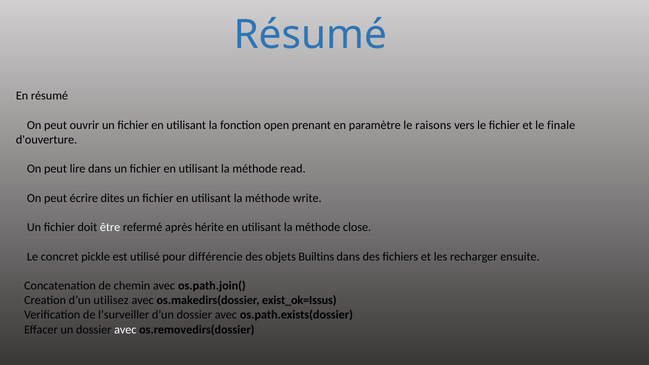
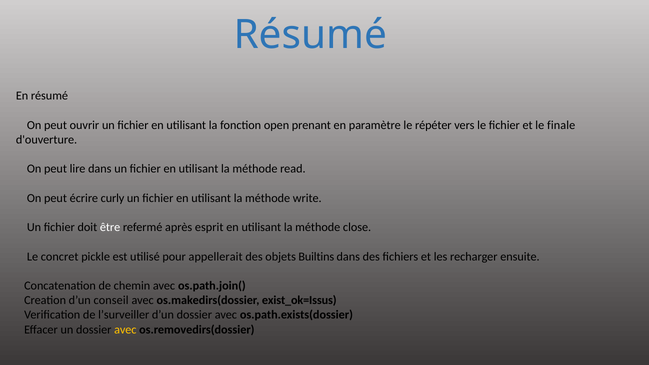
raisons: raisons -> répéter
dites: dites -> curly
hérite: hérite -> esprit
différencie: différencie -> appellerait
utilisez: utilisez -> conseil
avec at (125, 330) colour: white -> yellow
